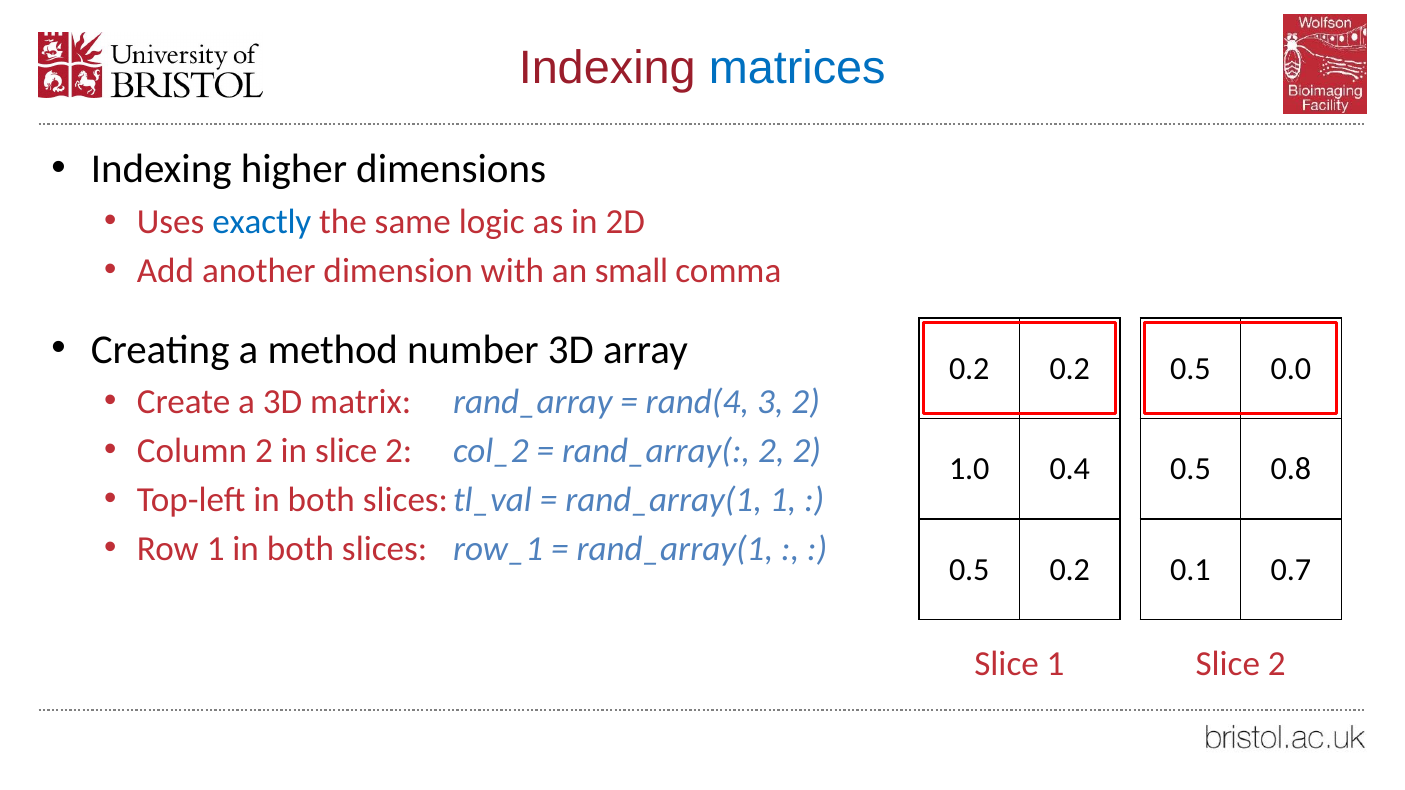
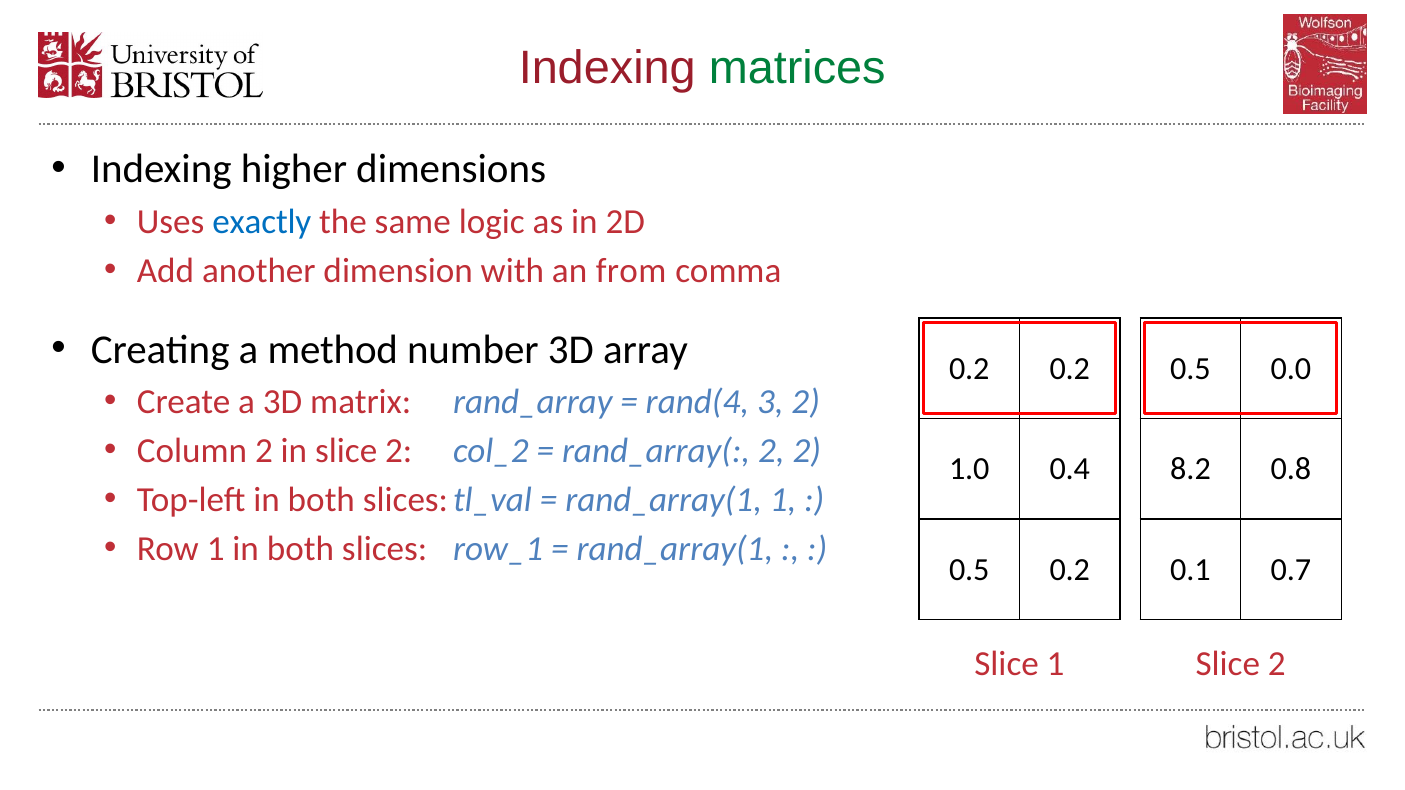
matrices colour: blue -> green
small: small -> from
0.5 at (1191, 469): 0.5 -> 8.2
